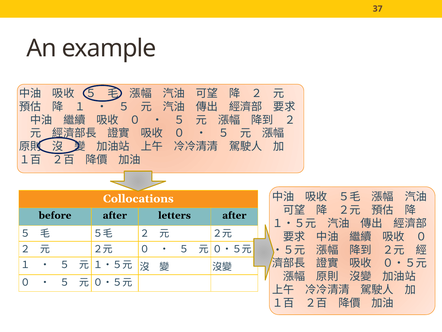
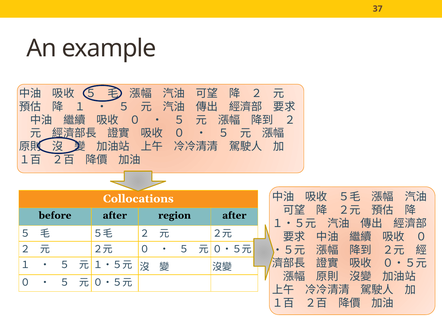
letters: letters -> region
